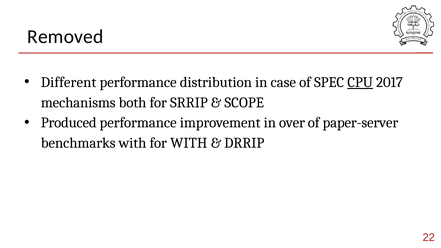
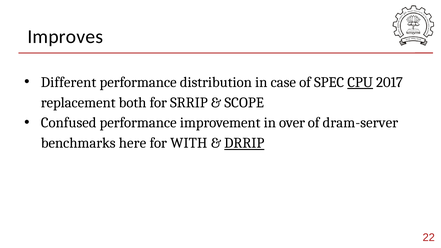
Removed: Removed -> Improves
mechanisms: mechanisms -> replacement
Produced: Produced -> Confused
paper-server: paper-server -> dram-server
benchmarks with: with -> here
DRRIP underline: none -> present
